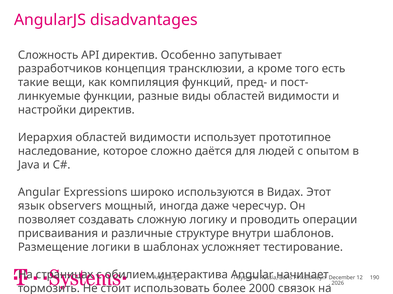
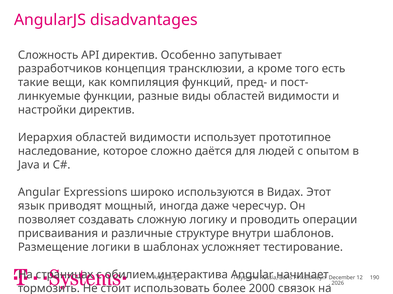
observers: observers -> приводят
